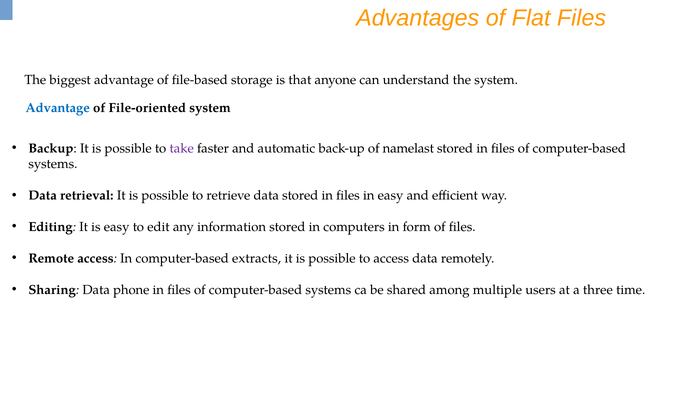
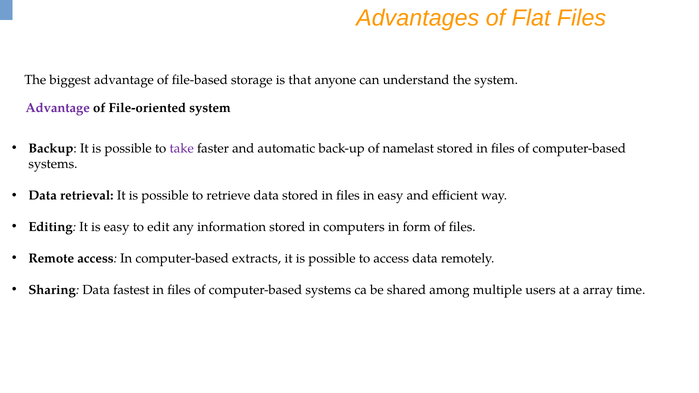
Advantage at (58, 108) colour: blue -> purple
phone: phone -> fastest
three: three -> array
